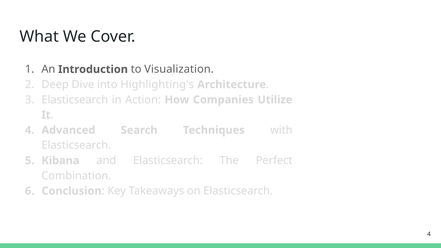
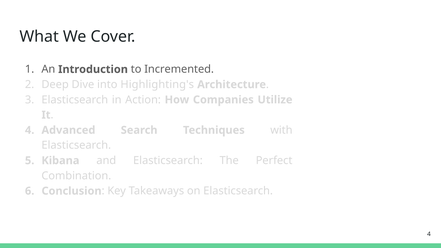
Visualization: Visualization -> Incremented
